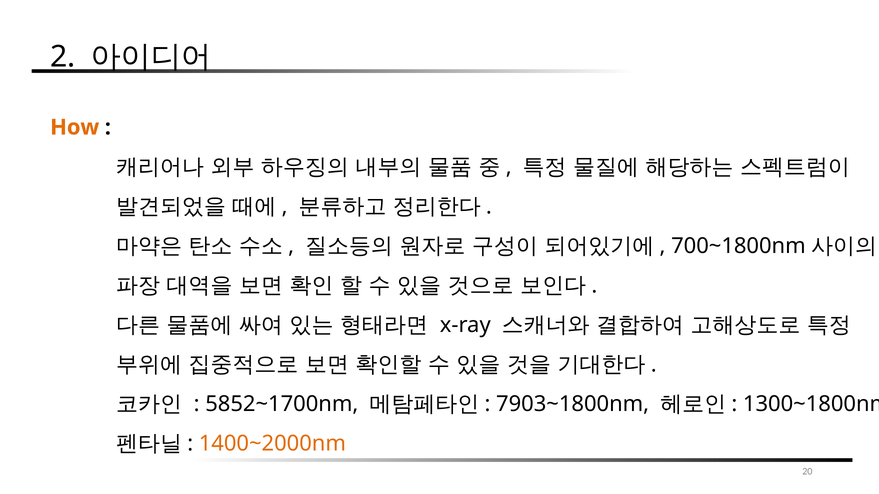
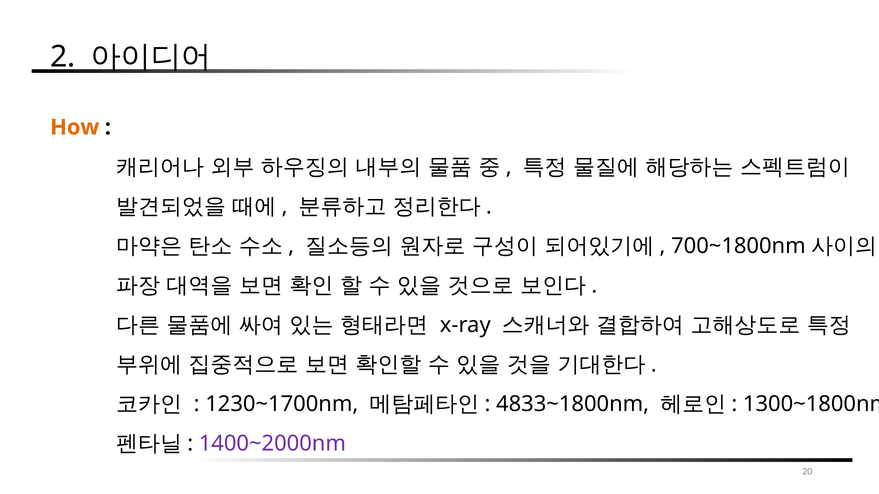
5852~1700nm: 5852~1700nm -> 1230~1700nm
7903~1800nm: 7903~1800nm -> 4833~1800nm
1400~2000nm colour: orange -> purple
